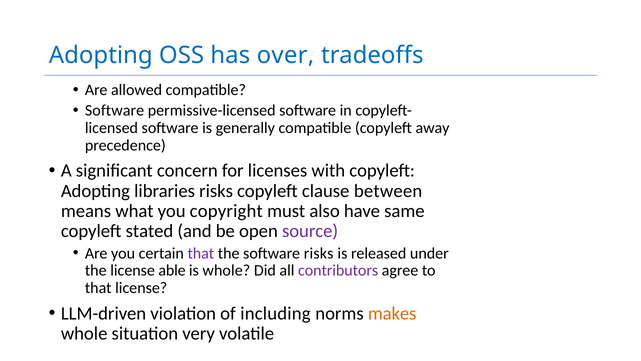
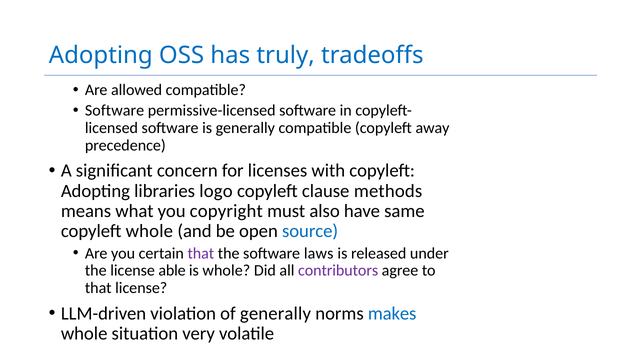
over: over -> truly
libraries risks: risks -> logo
between: between -> methods
copyleft stated: stated -> whole
source colour: purple -> blue
software risks: risks -> laws
of including: including -> generally
makes colour: orange -> blue
